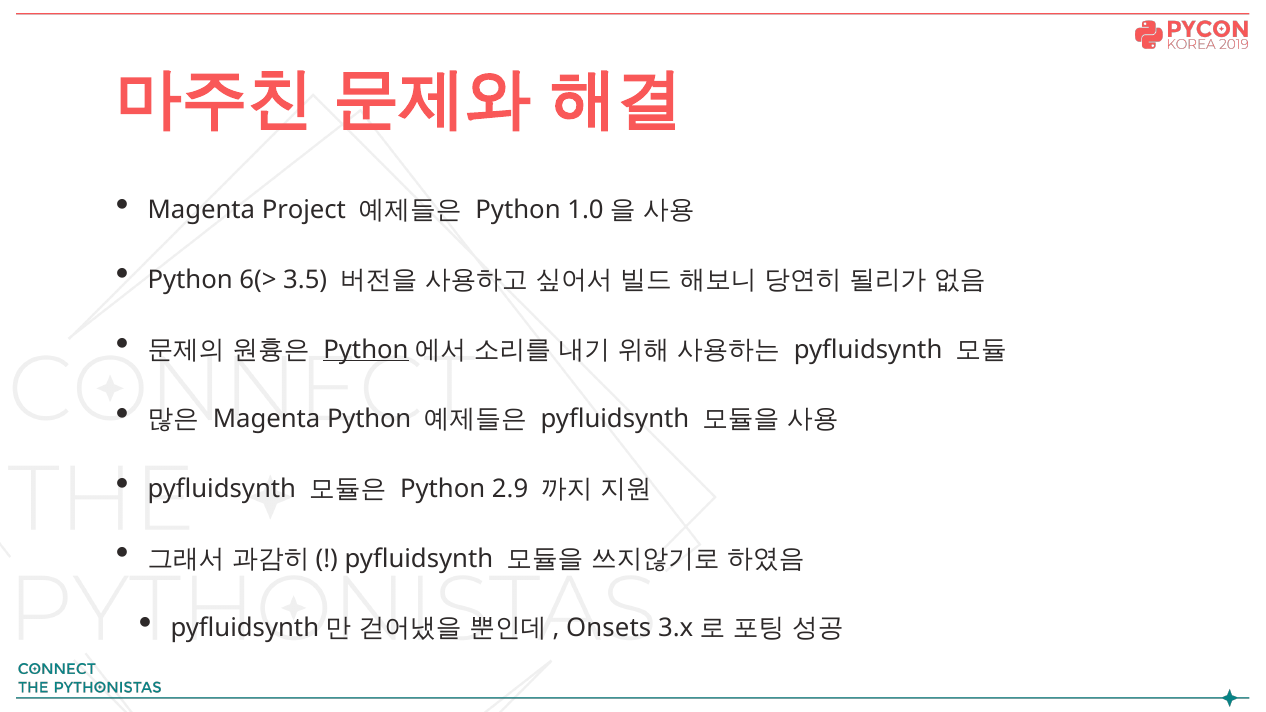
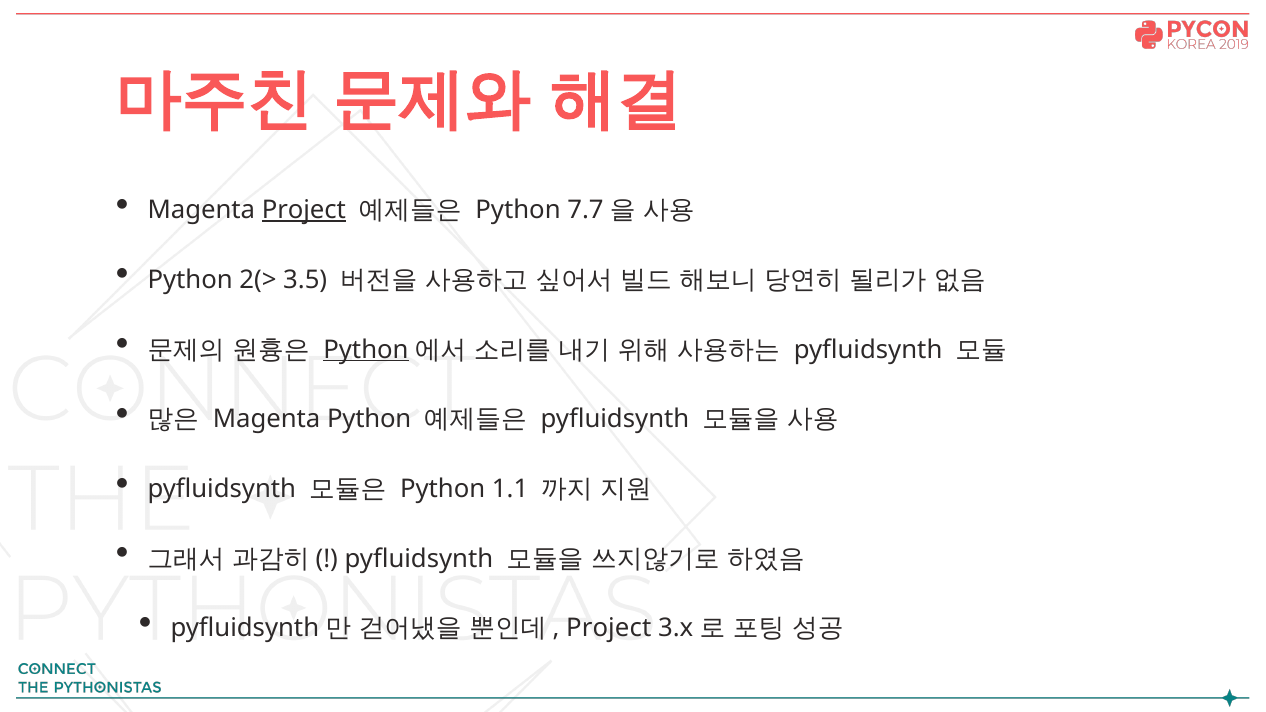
Project at (304, 210) underline: none -> present
1.0: 1.0 -> 7.7
6(>: 6(> -> 2(>
2.9: 2.9 -> 1.1
Onsets at (609, 629): Onsets -> Project
